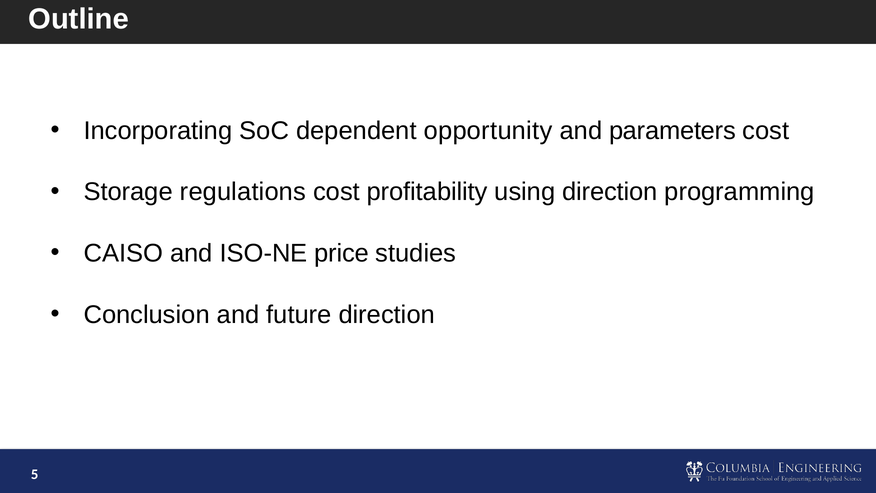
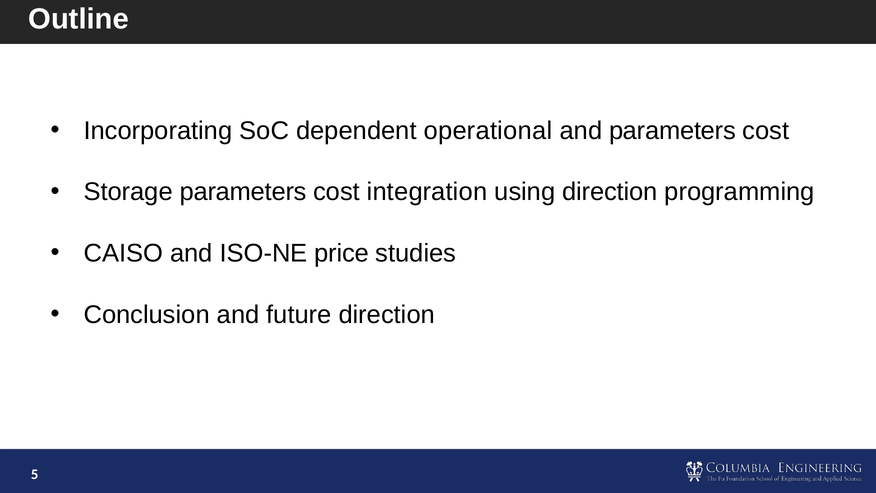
opportunity: opportunity -> operational
Storage regulations: regulations -> parameters
profitability: profitability -> integration
